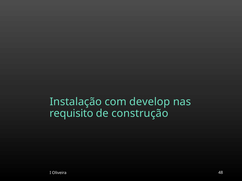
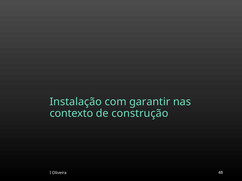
develop: develop -> garantir
requisito: requisito -> contexto
